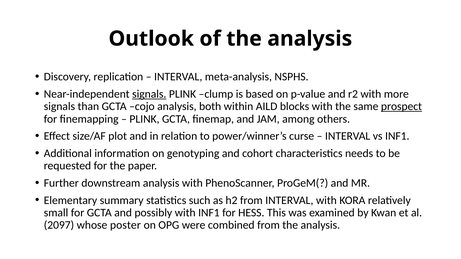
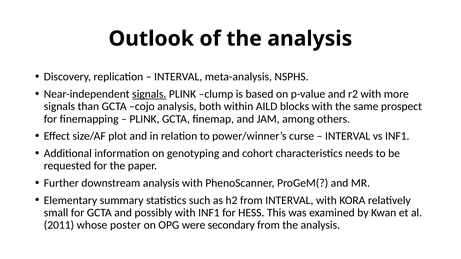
prospect underline: present -> none
2097: 2097 -> 2011
combined: combined -> secondary
